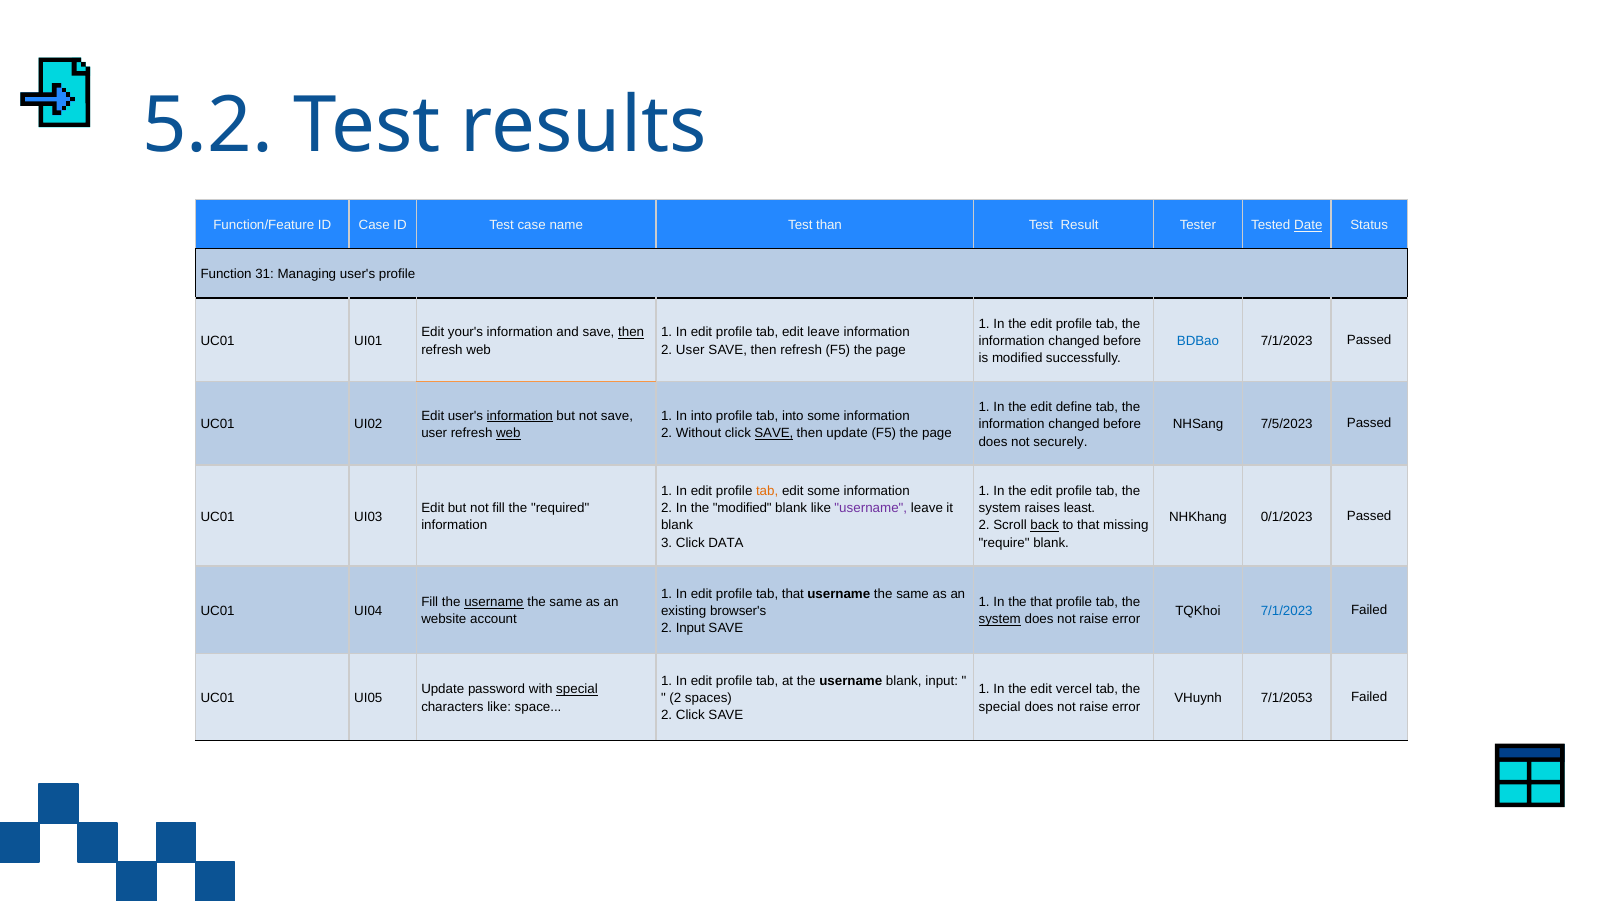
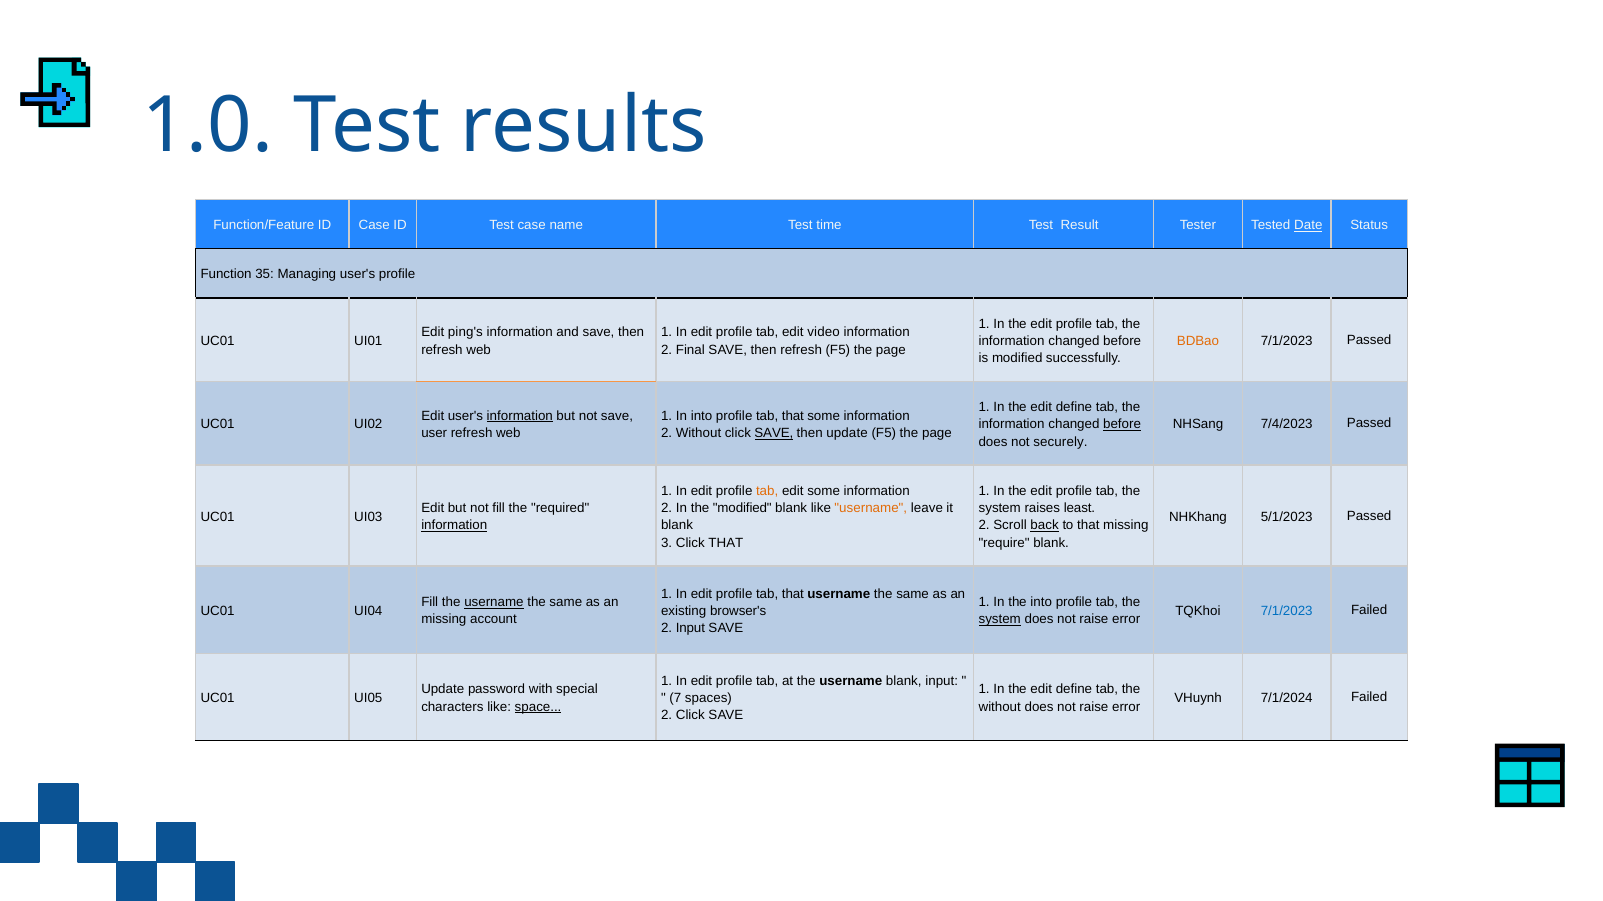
5.2: 5.2 -> 1.0
than: than -> time
31: 31 -> 35
your's: your's -> ping's
then at (631, 333) underline: present -> none
edit leave: leave -> video
BDBao colour: blue -> orange
2 User: User -> Final
into at (793, 416): into -> that
before at (1122, 425) underline: none -> present
7/5/2023: 7/5/2023 -> 7/4/2023
web at (508, 434) underline: present -> none
username at (871, 509) colour: purple -> orange
0/1/2023: 0/1/2023 -> 5/1/2023
information at (454, 526) underline: none -> present
Click DATA: DATA -> THAT
the that: that -> into
website at (444, 620): website -> missing
special at (577, 690) underline: present -> none
vercel at (1074, 690): vercel -> define
2 at (675, 699): 2 -> 7
7/1/2053: 7/1/2053 -> 7/1/2024
space underline: none -> present
special at (1000, 707): special -> without
